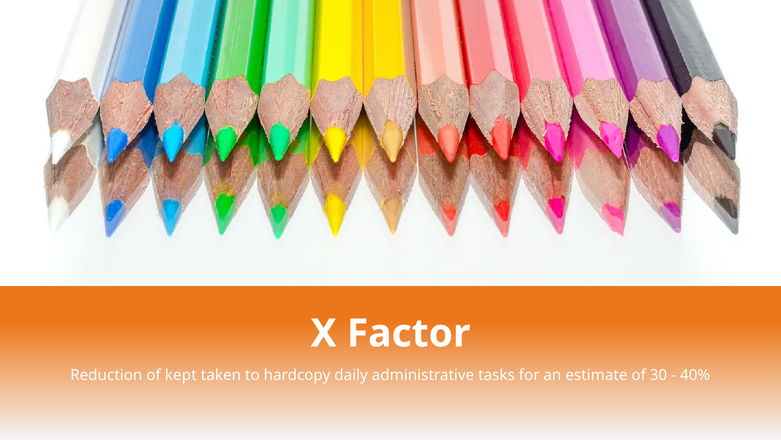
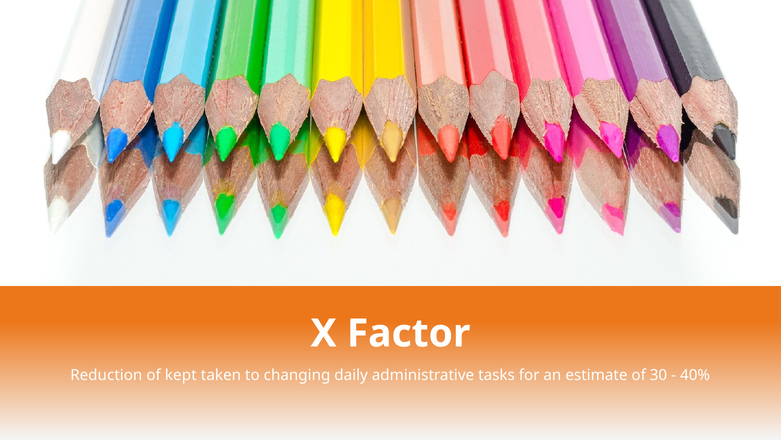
hardcopy: hardcopy -> changing
